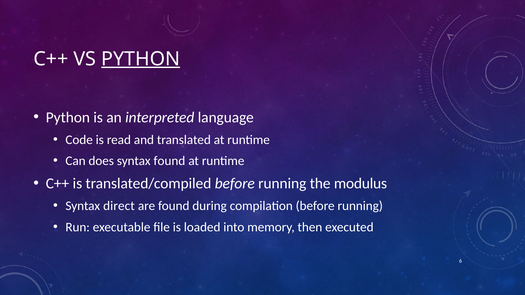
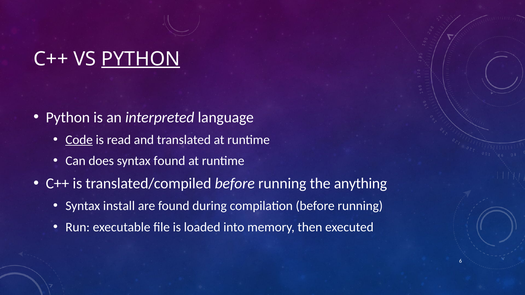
Code underline: none -> present
modulus: modulus -> anything
direct: direct -> install
